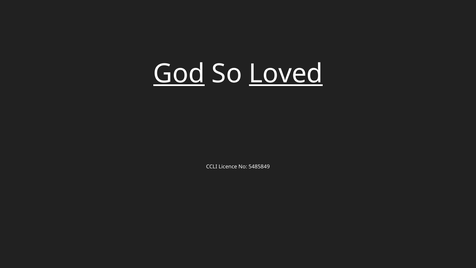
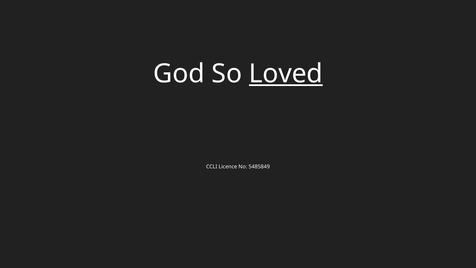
God underline: present -> none
